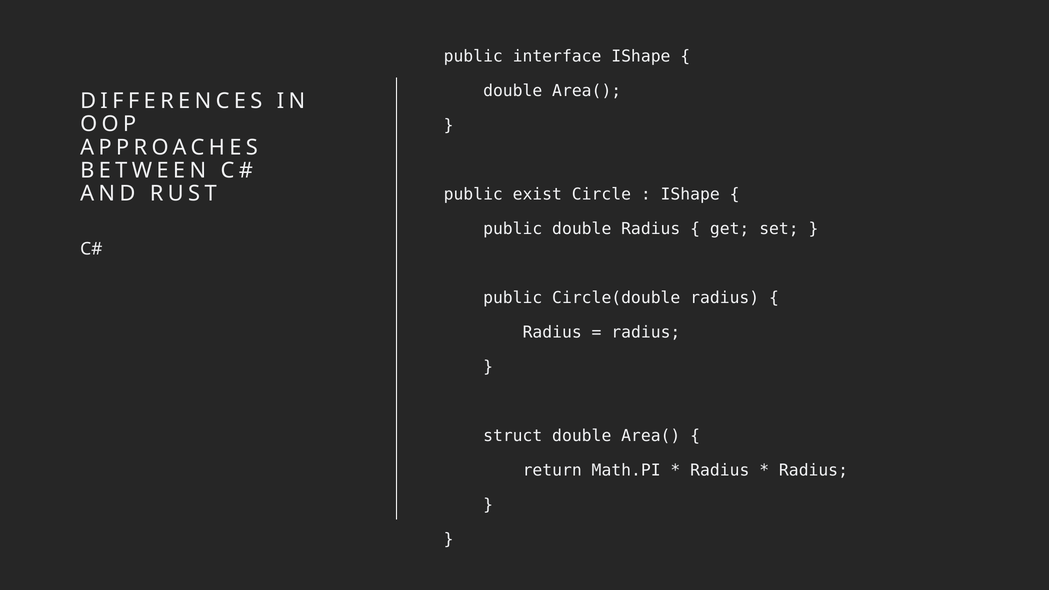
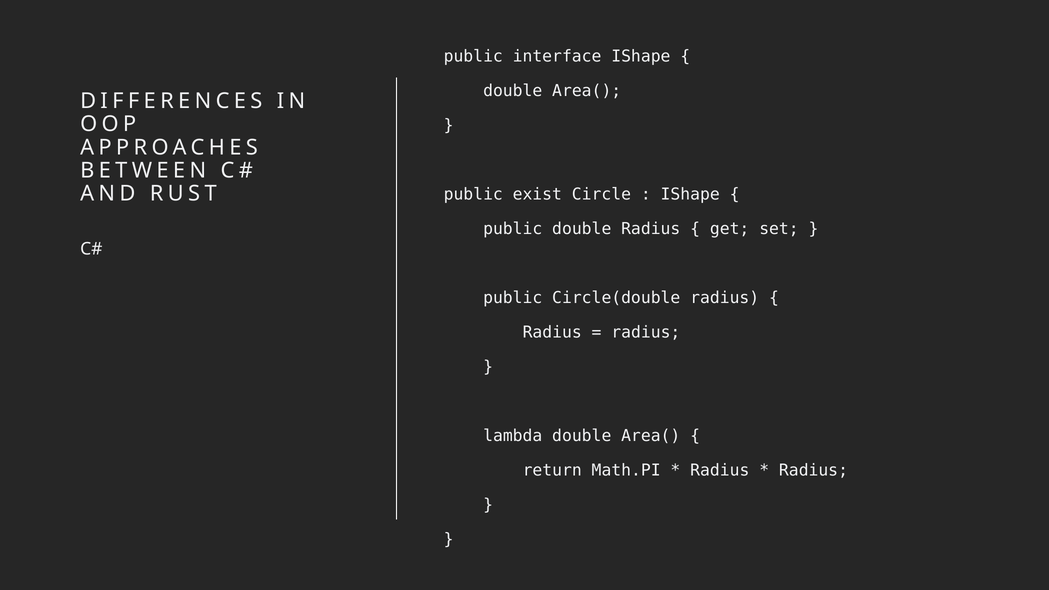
struct: struct -> lambda
